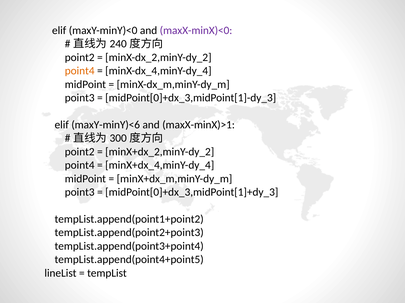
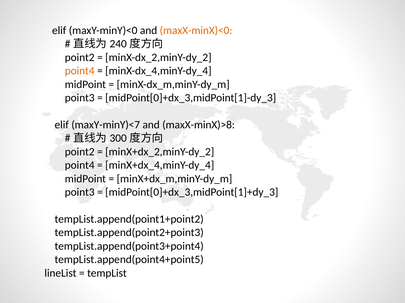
maxX-minX)<0 colour: purple -> orange
maxY-minY)<6: maxY-minY)<6 -> maxY-minY)<7
maxX-minX)>1: maxX-minX)>1 -> maxX-minX)>8
